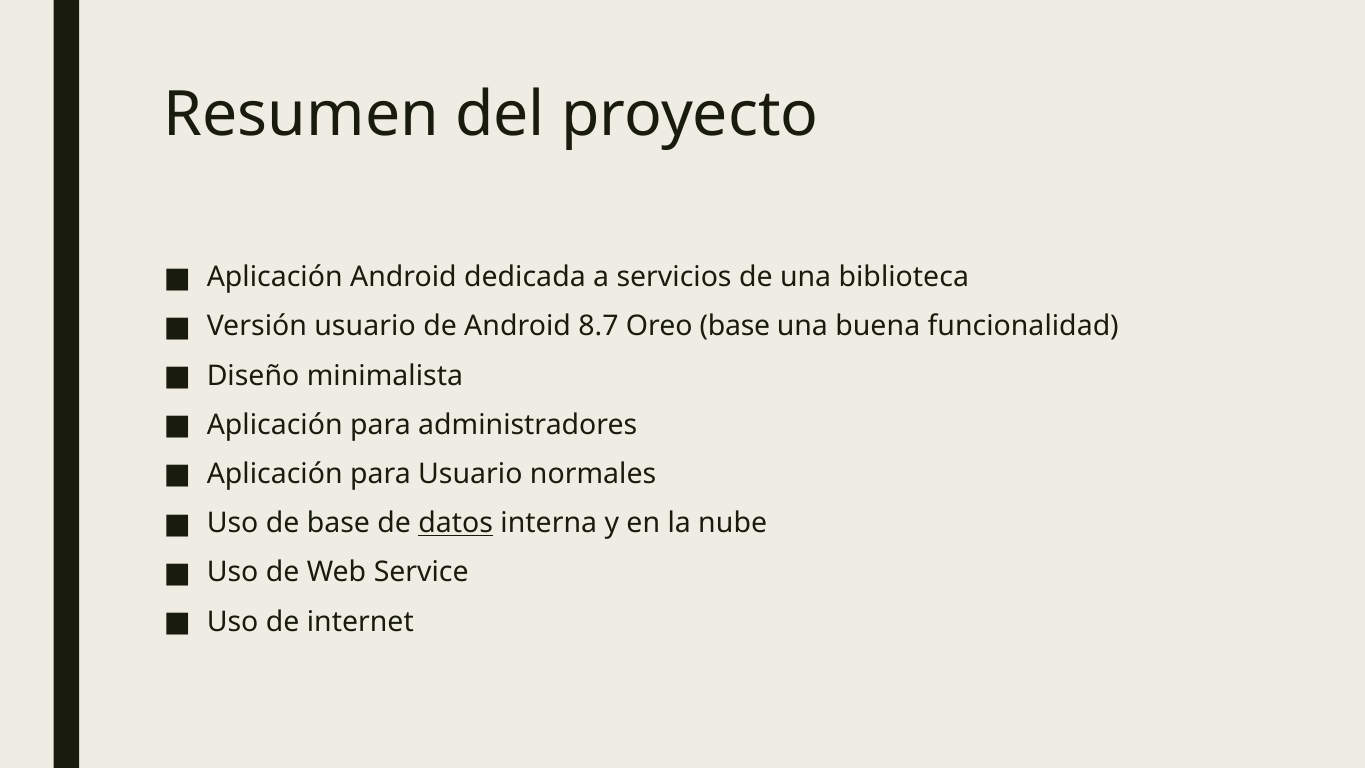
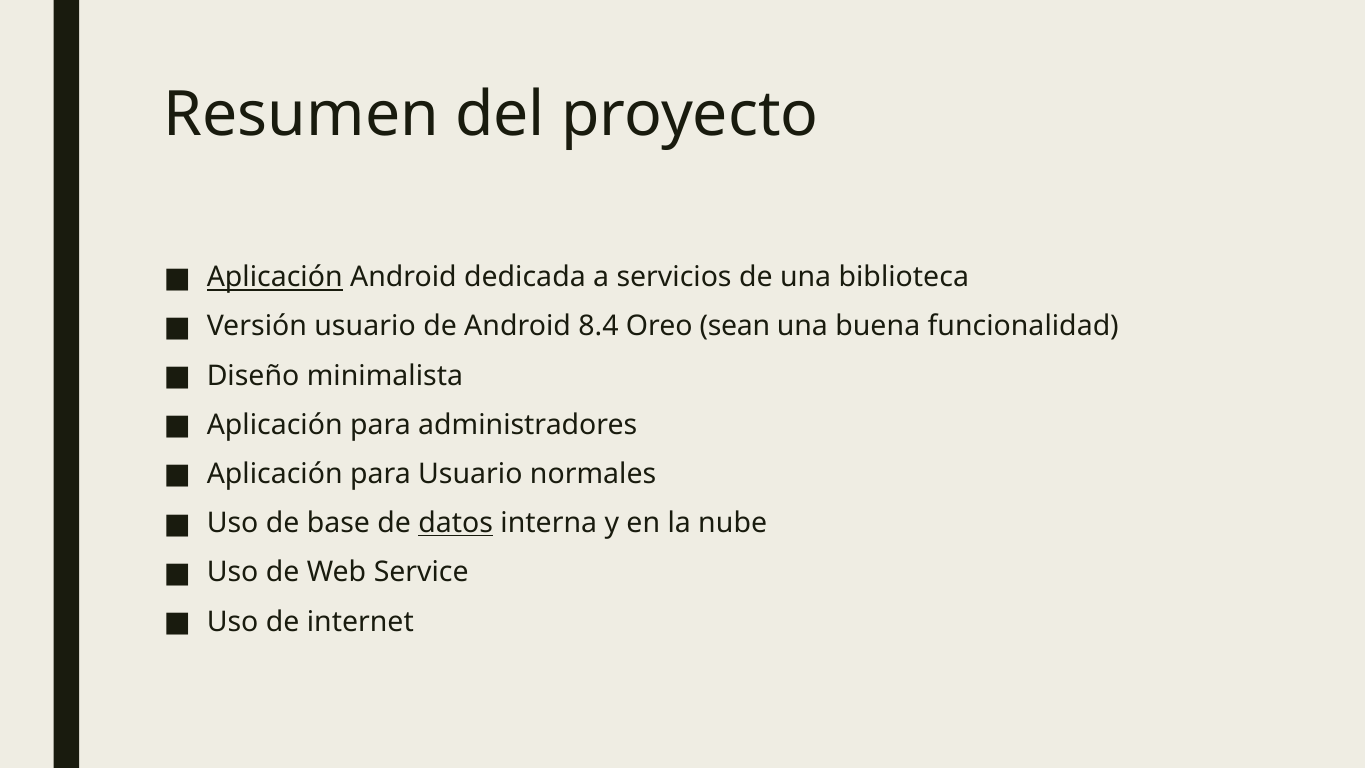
Aplicación at (275, 277) underline: none -> present
8.7: 8.7 -> 8.4
Oreo base: base -> sean
